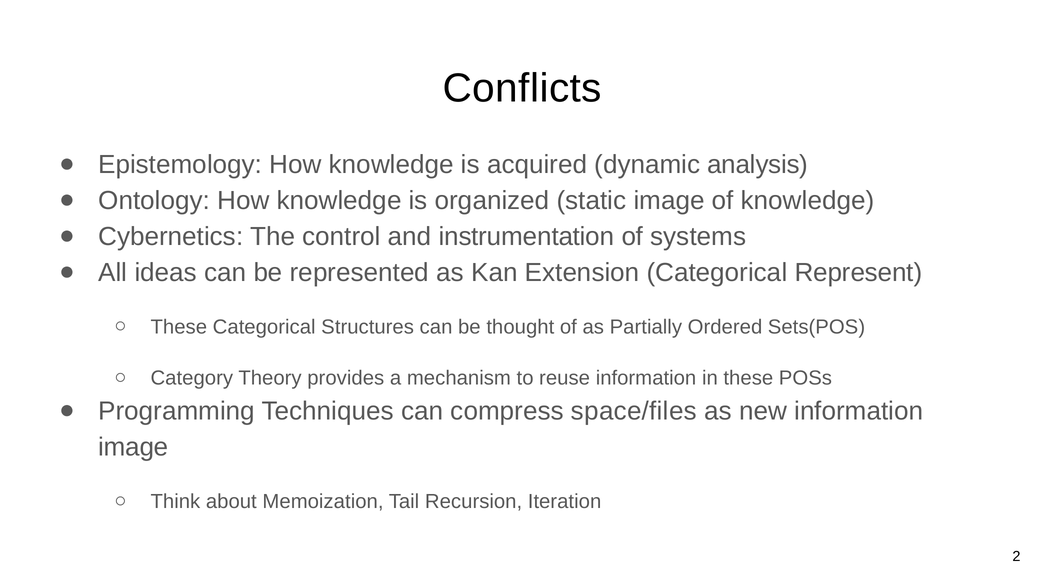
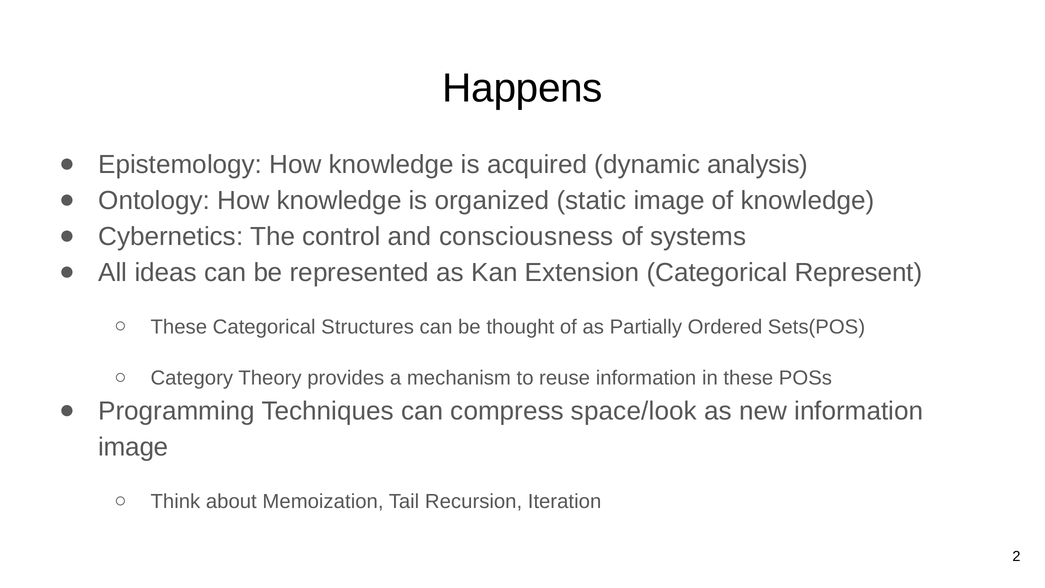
Conflicts: Conflicts -> Happens
instrumentation: instrumentation -> consciousness
space/files: space/files -> space/look
